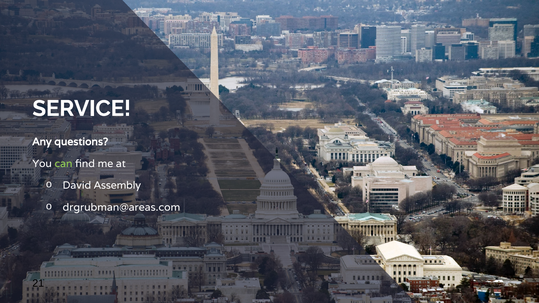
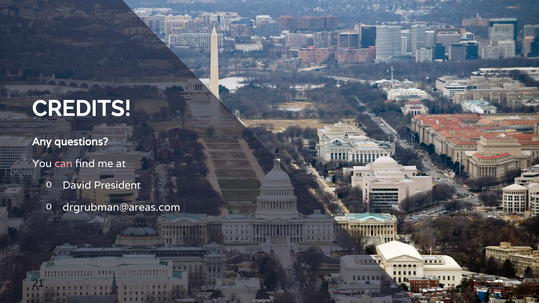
SERVICE: SERVICE -> CREDITS
can colour: light green -> pink
Assembly: Assembly -> President
